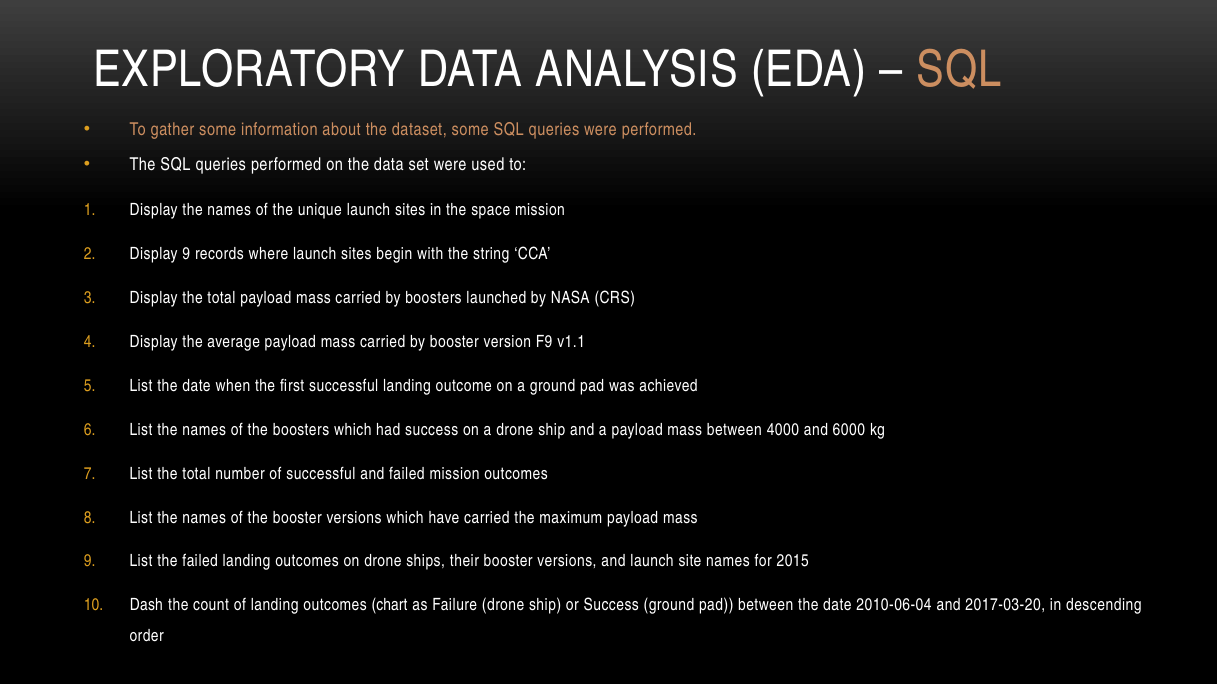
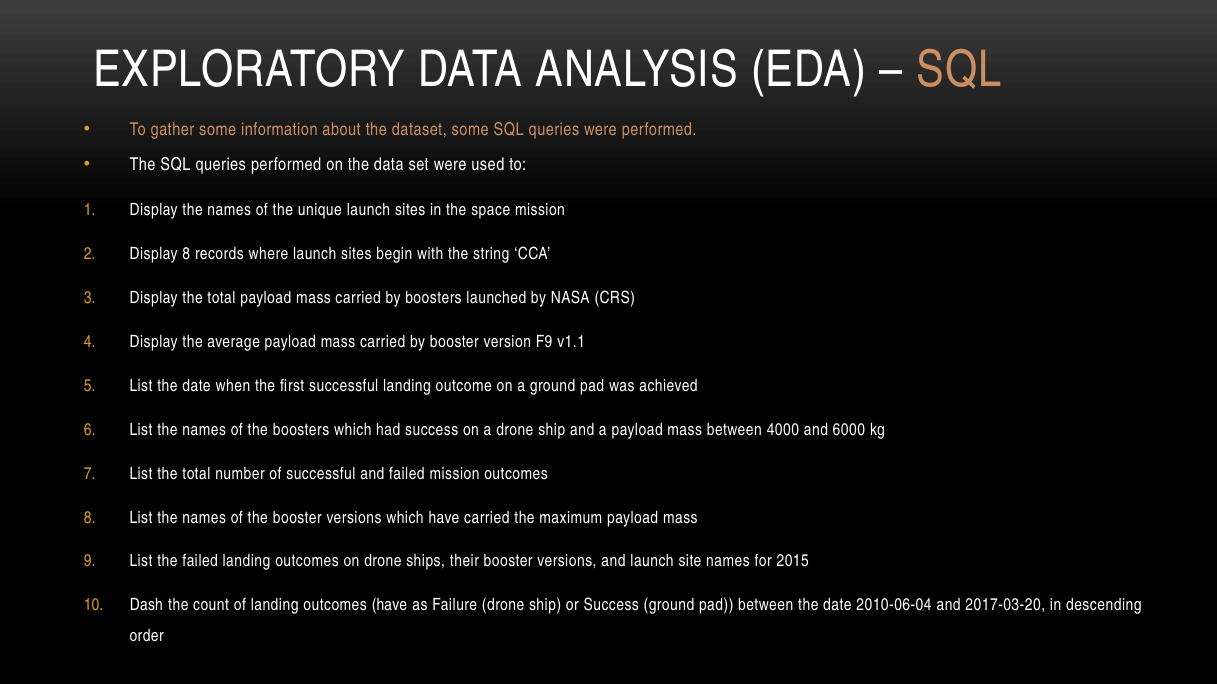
Display 9: 9 -> 8
outcomes chart: chart -> have
